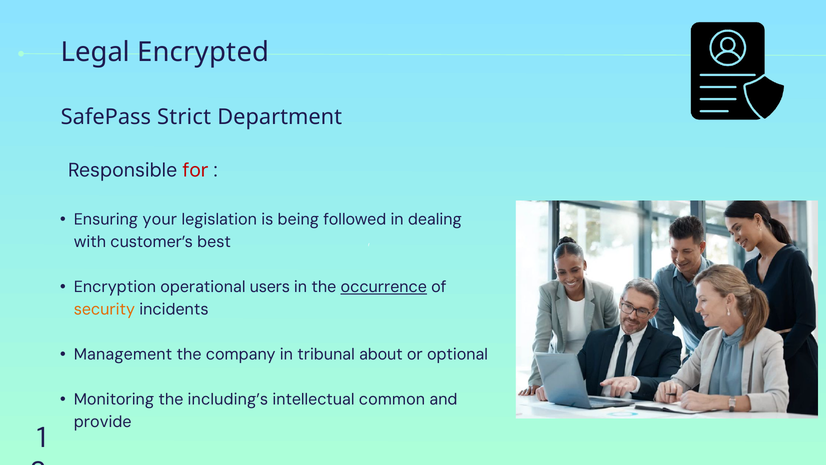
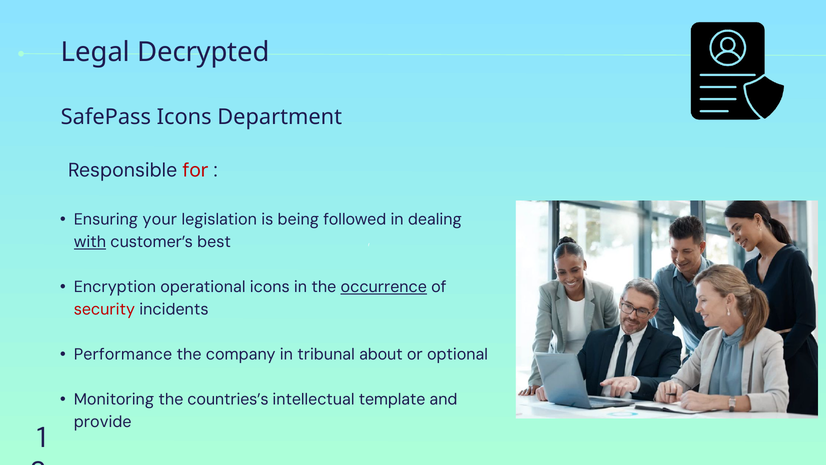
Encrypted: Encrypted -> Decrypted
SafePass Strict: Strict -> Icons
with underline: none -> present
operational users: users -> icons
security colour: orange -> red
Management: Management -> Performance
including’s: including’s -> countries’s
common: common -> template
